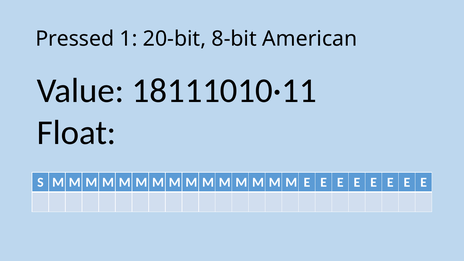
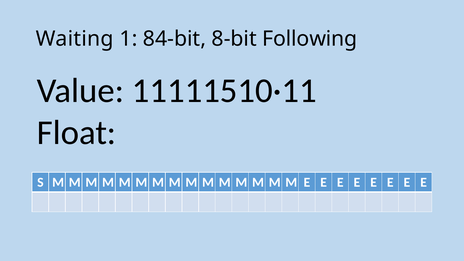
Pressed: Pressed -> Waiting
20-bit: 20-bit -> 84-bit
American: American -> Following
18111010·11: 18111010·11 -> 11111510·11
